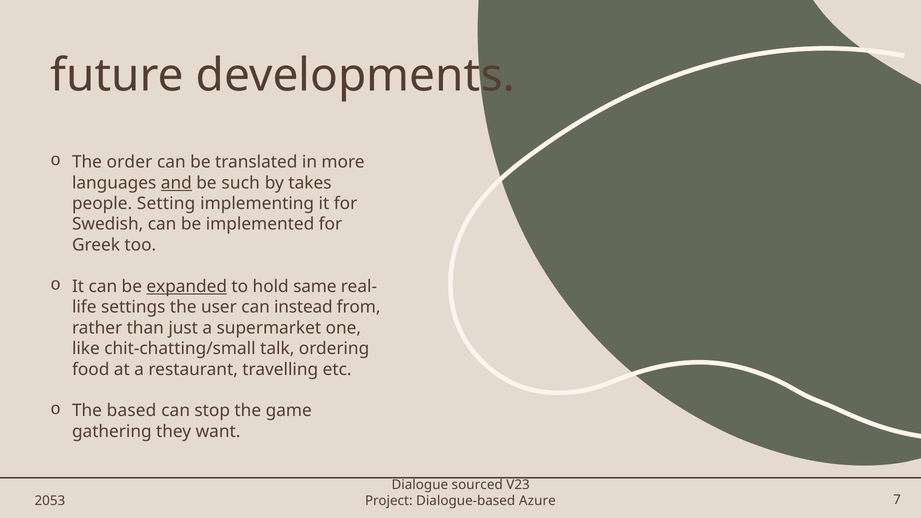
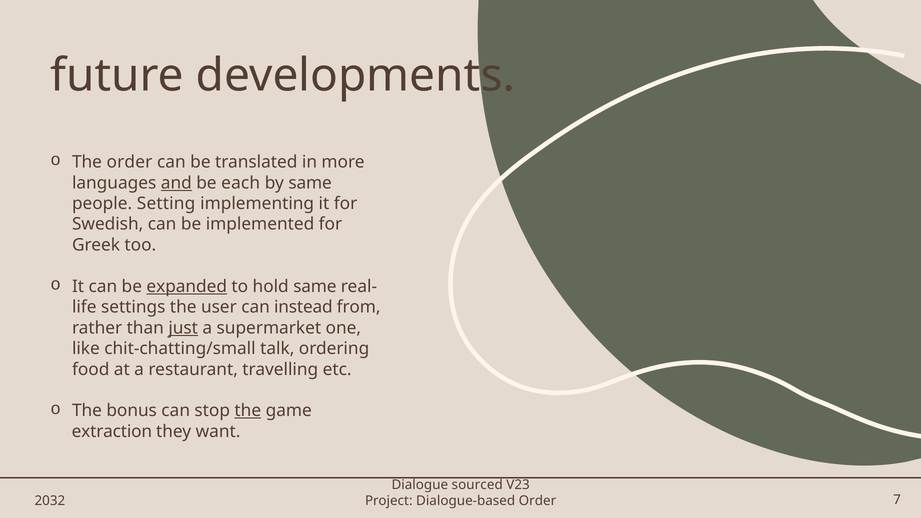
such: such -> each
by takes: takes -> same
just underline: none -> present
based: based -> bonus
the at (248, 411) underline: none -> present
gathering: gathering -> extraction
2053: 2053 -> 2032
Dialogue-based Azure: Azure -> Order
